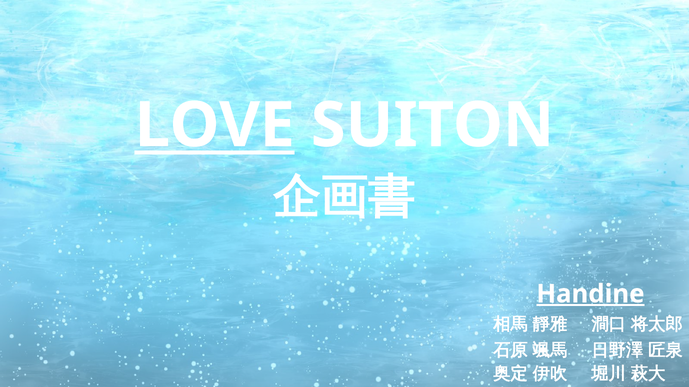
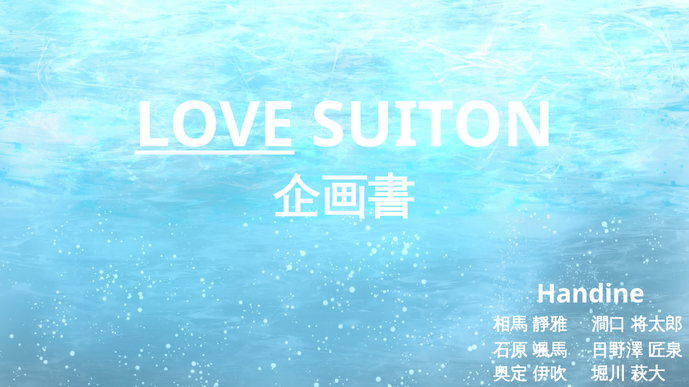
Handine underline: present -> none
